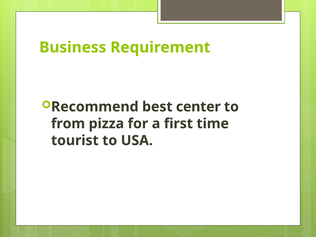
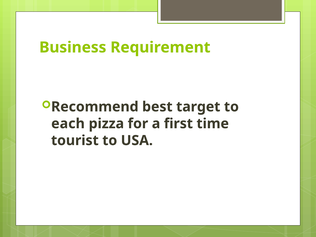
center: center -> target
from: from -> each
